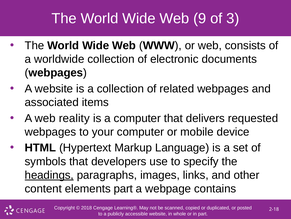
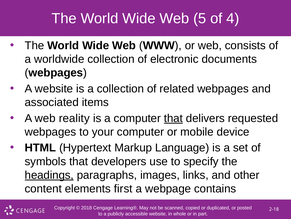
9: 9 -> 5
3: 3 -> 4
that at (173, 118) underline: none -> present
elements part: part -> first
